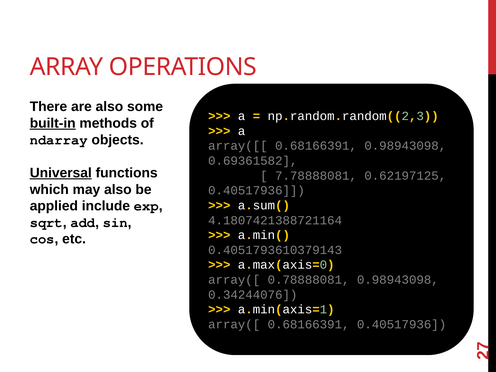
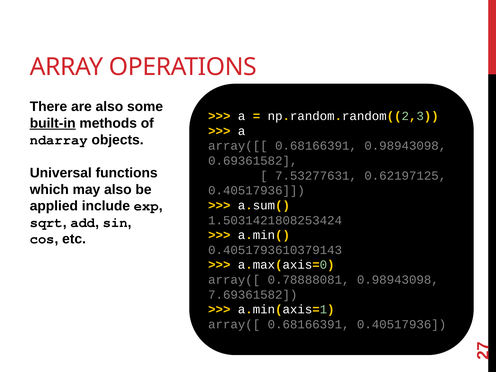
Universal underline: present -> none
7.78888081: 7.78888081 -> 7.53277631
4.1807421388721164: 4.1807421388721164 -> 1.5031421808253424
0.34244076: 0.34244076 -> 7.69361582
